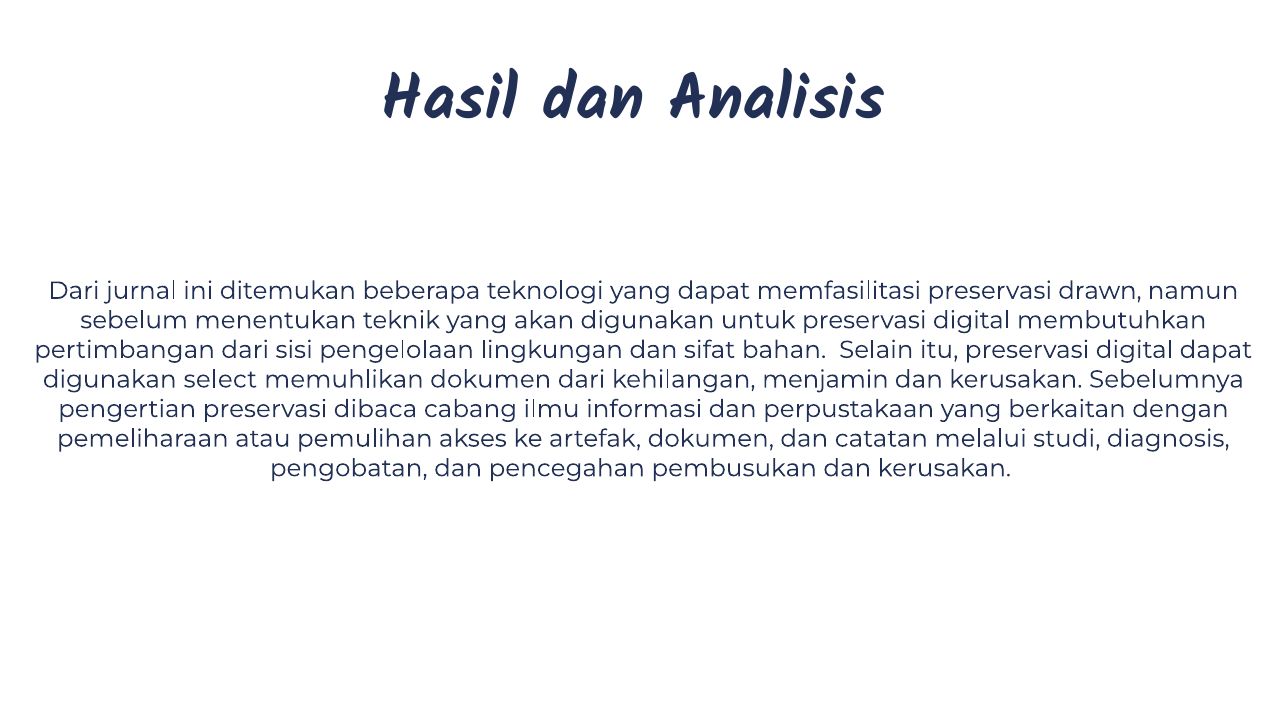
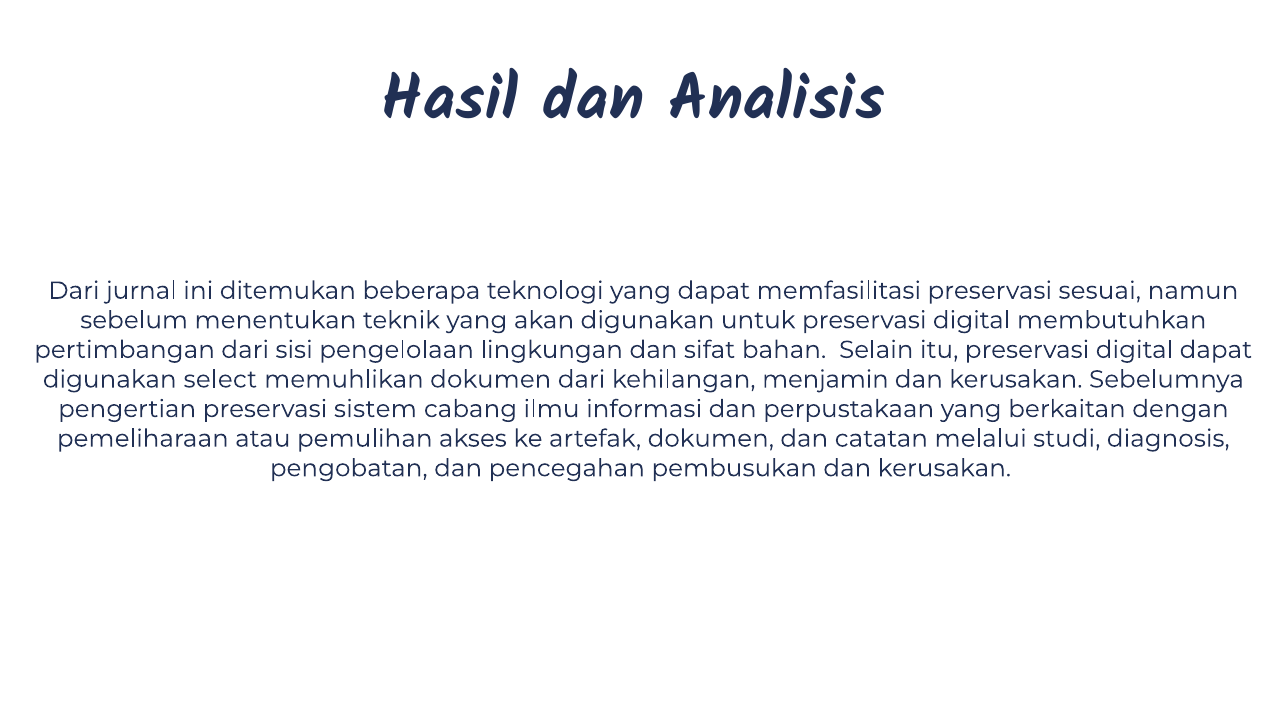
drawn: drawn -> sesuai
dibaca: dibaca -> sistem
